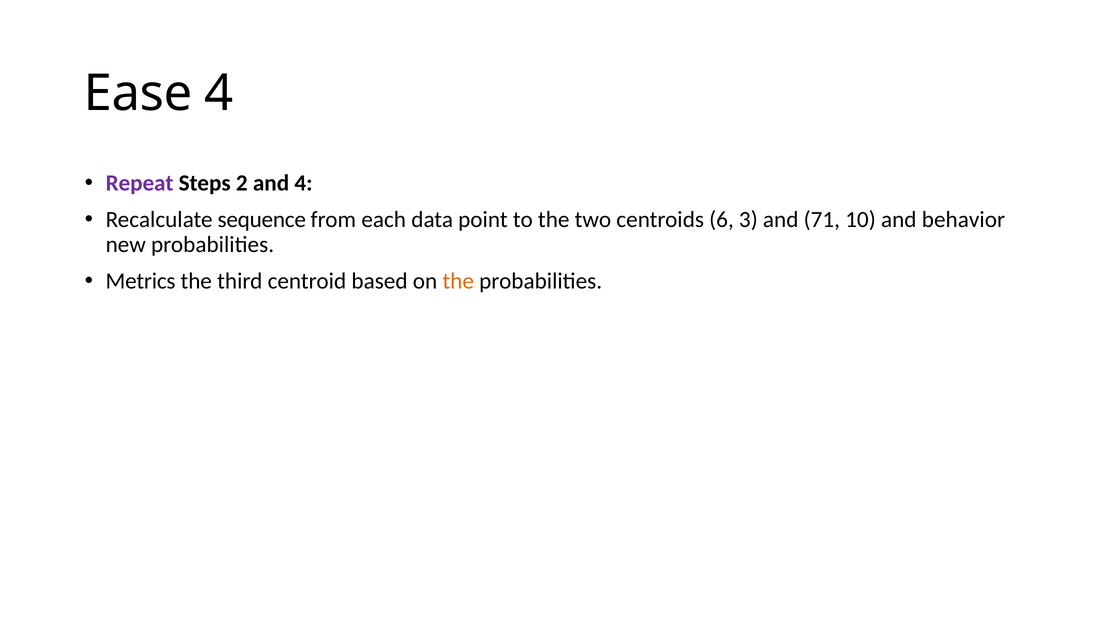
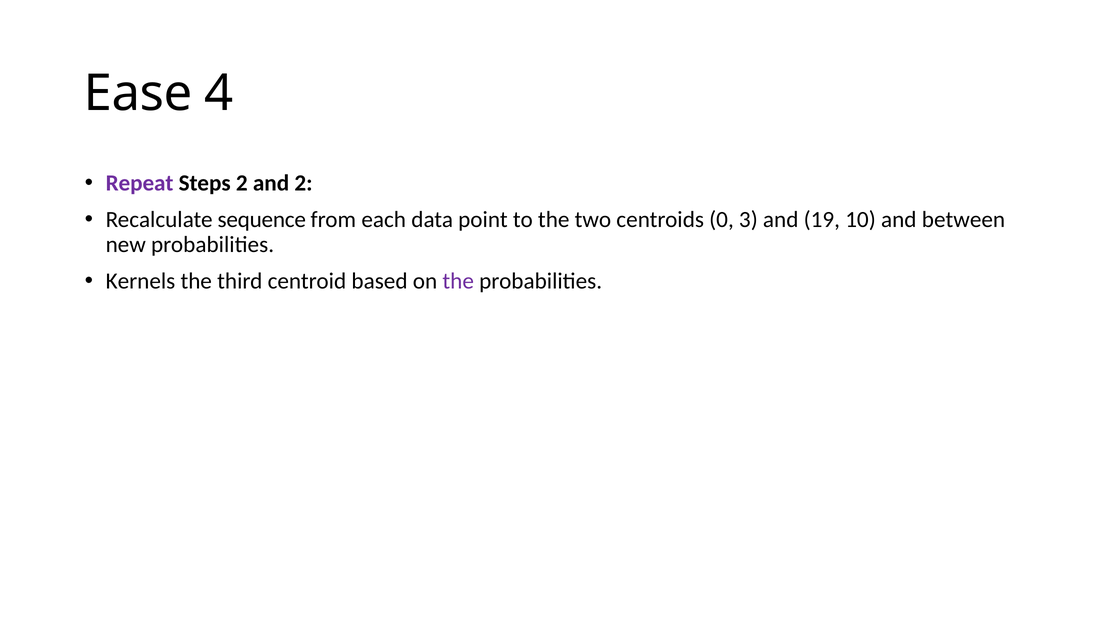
and 4: 4 -> 2
6: 6 -> 0
71: 71 -> 19
behavior: behavior -> between
Metrics: Metrics -> Kernels
the at (458, 281) colour: orange -> purple
